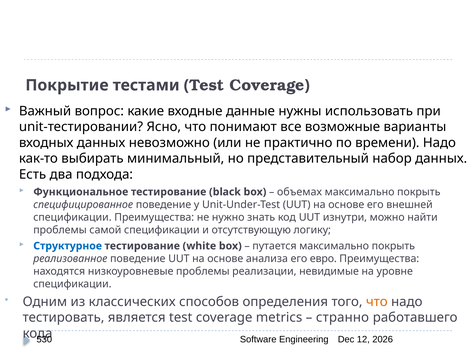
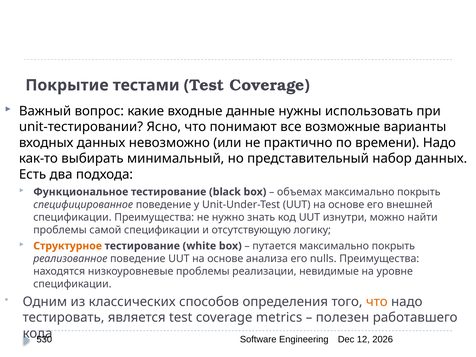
Структурное colour: blue -> orange
евро: евро -> nulls
странно: странно -> полезен
